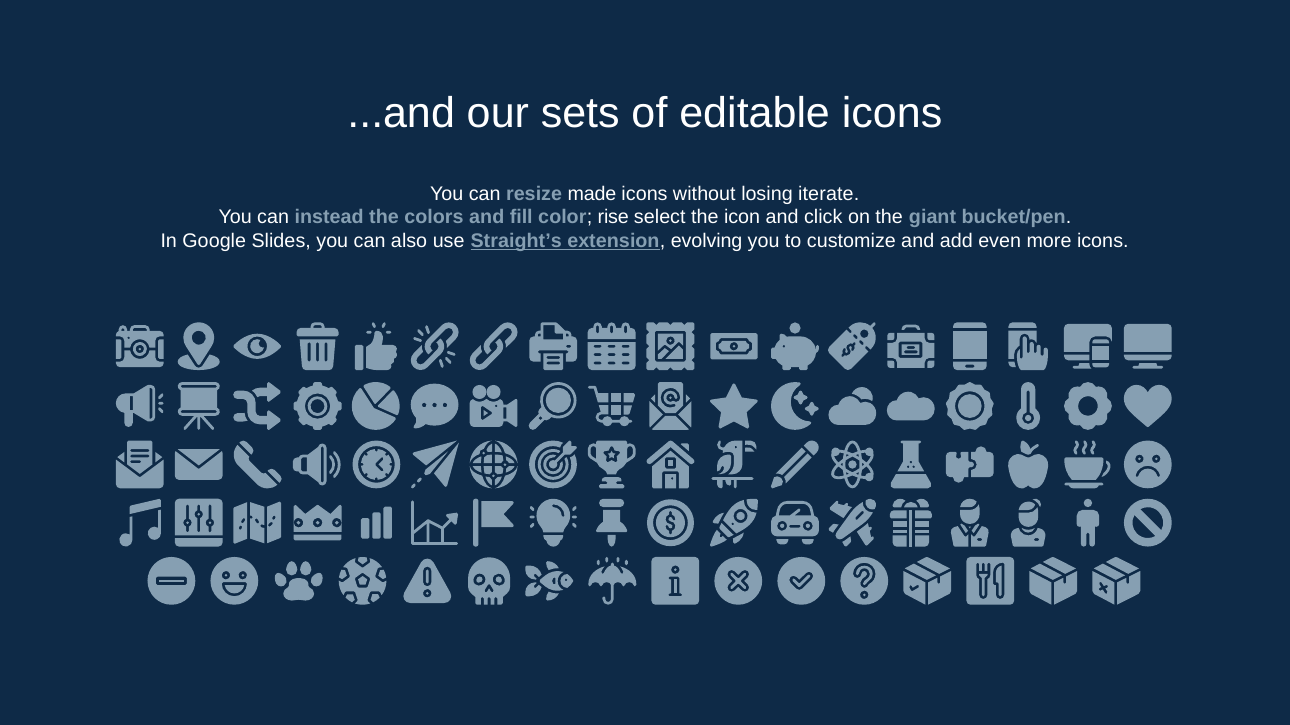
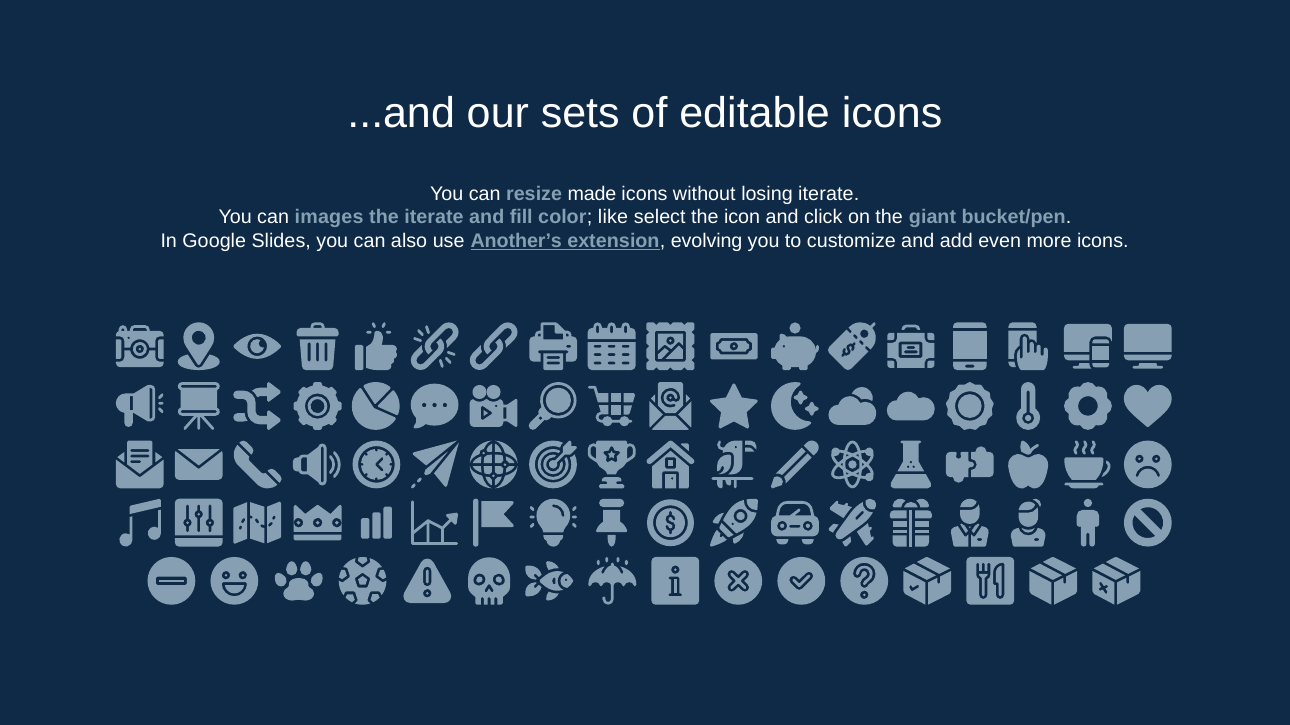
instead: instead -> images
the colors: colors -> iterate
rise: rise -> like
Straight’s: Straight’s -> Another’s
